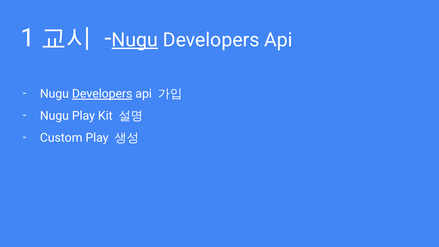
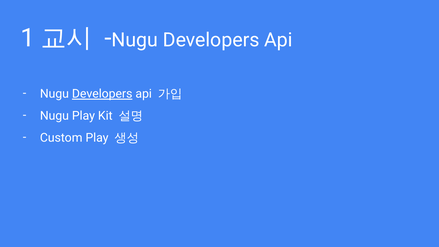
Nugu at (135, 40) underline: present -> none
